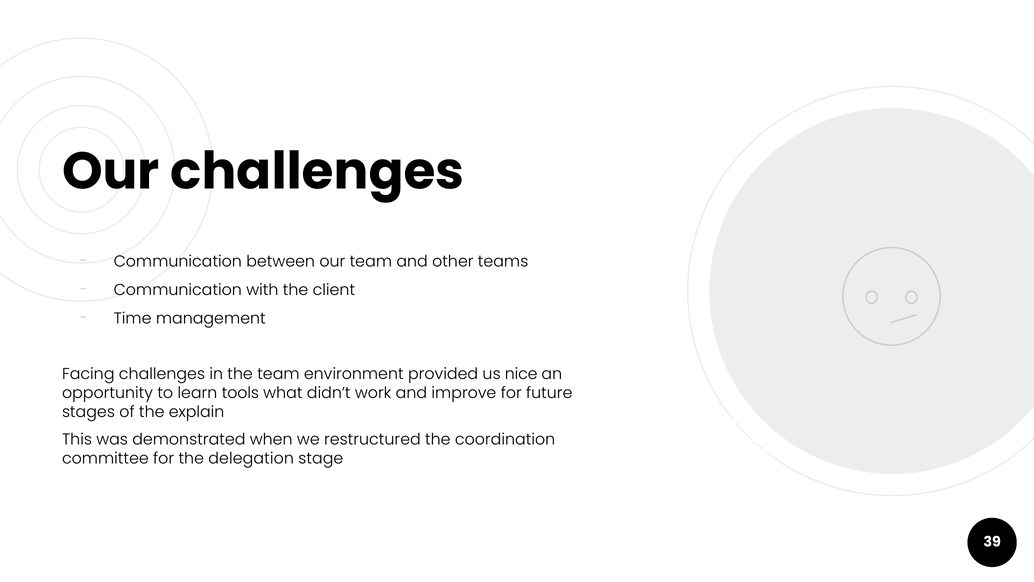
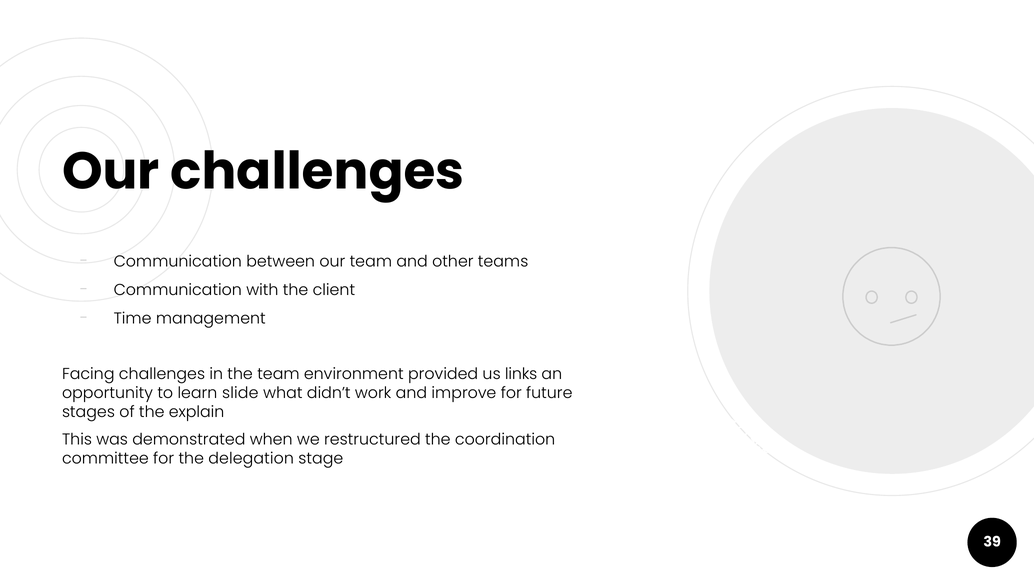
nice: nice -> links
tools: tools -> slide
